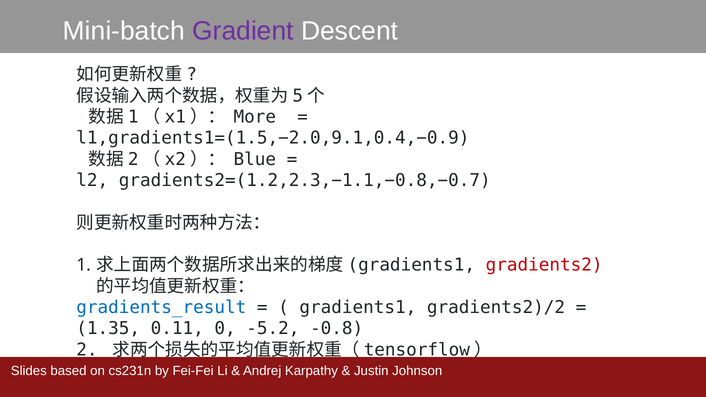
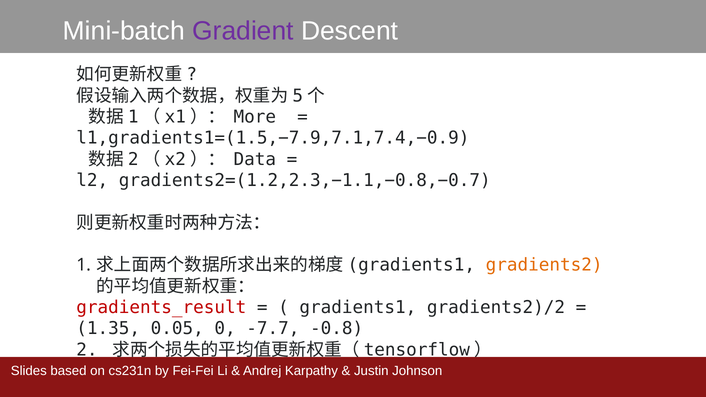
l1,gradients1=(1.5,−2.0,9.1,0.4,−0.9: l1,gradients1=(1.5,−2.0,9.1,0.4,−0.9 -> l1,gradients1=(1.5,−7.9,7.1,7.4,−0.9
Blue: Blue -> Data
gradients2 colour: red -> orange
gradients_result colour: blue -> red
0.11: 0.11 -> 0.05
-5.2: -5.2 -> -7.7
